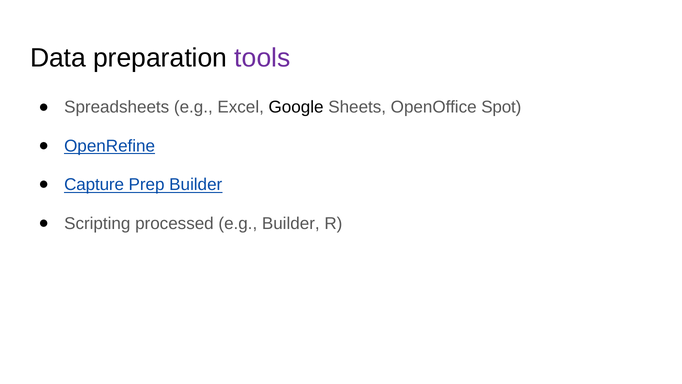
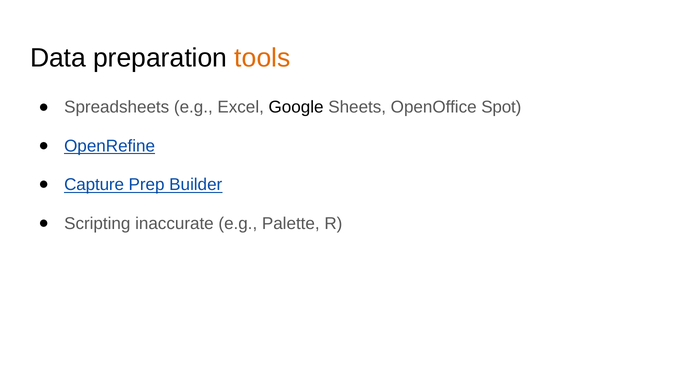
tools colour: purple -> orange
processed: processed -> inaccurate
e.g Builder: Builder -> Palette
